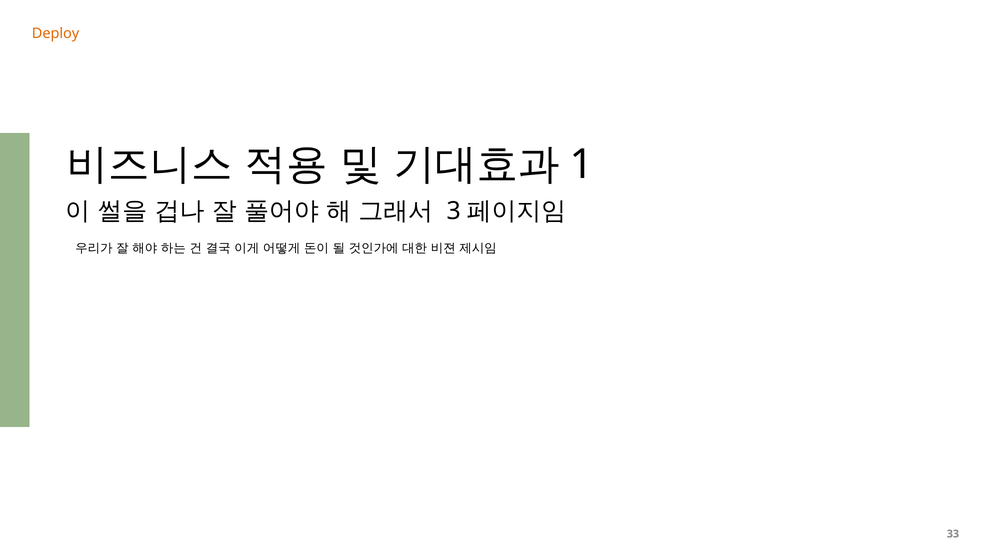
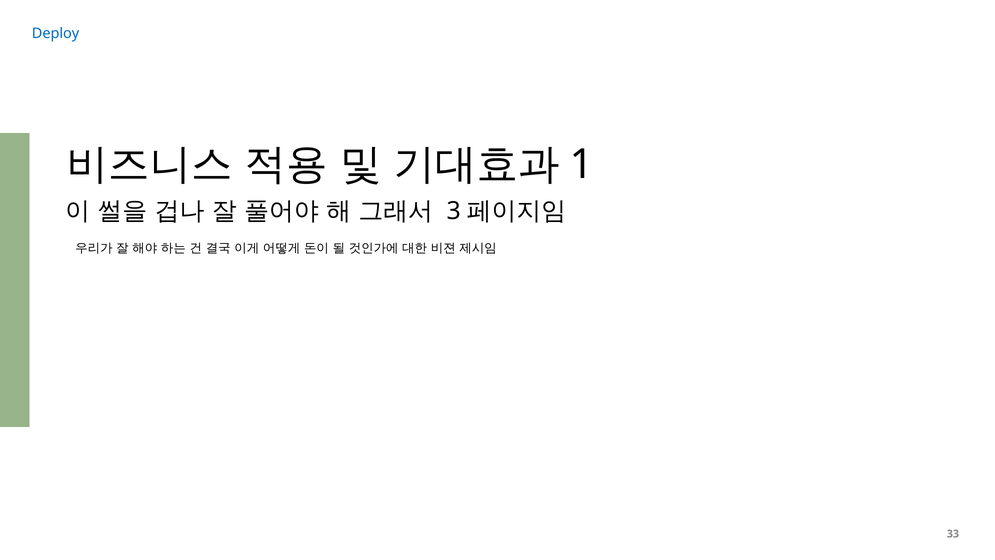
Deploy colour: orange -> blue
